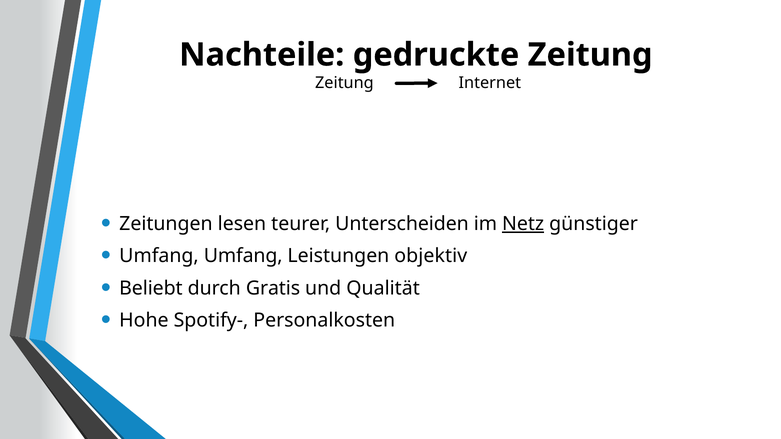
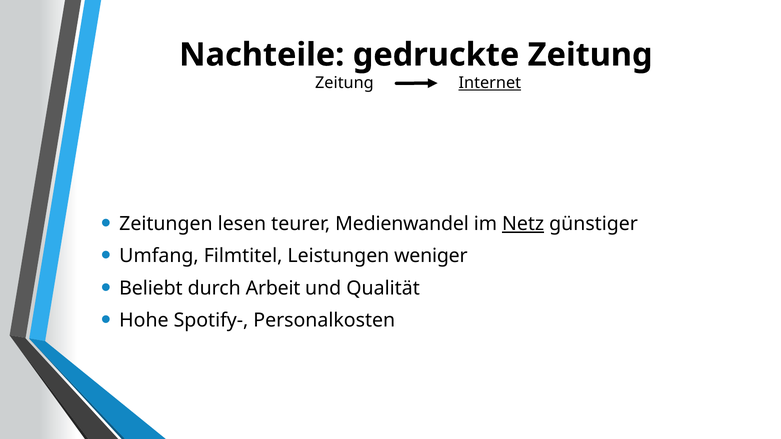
Internet underline: none -> present
Unterscheiden: Unterscheiden -> Medienwandel
Umfang Umfang: Umfang -> Filmtitel
objektiv: objektiv -> weniger
Gratis: Gratis -> Arbeit
